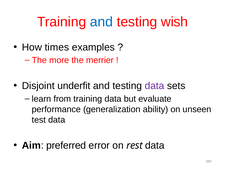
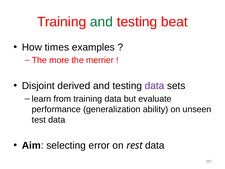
and at (101, 22) colour: blue -> green
wish: wish -> beat
underfit: underfit -> derived
preferred: preferred -> selecting
